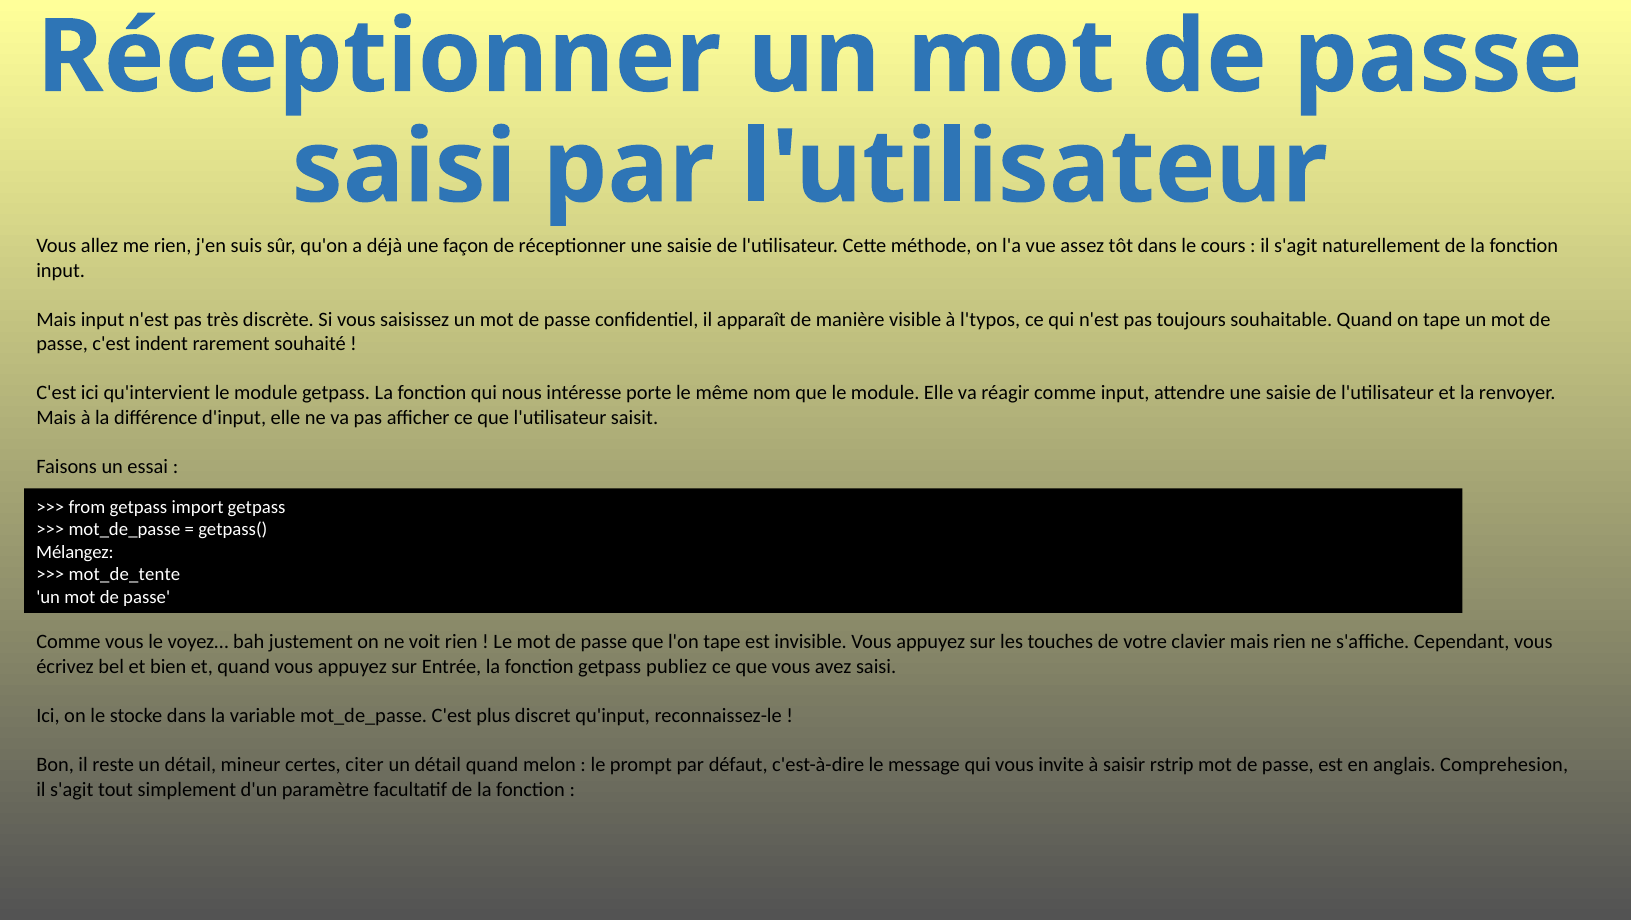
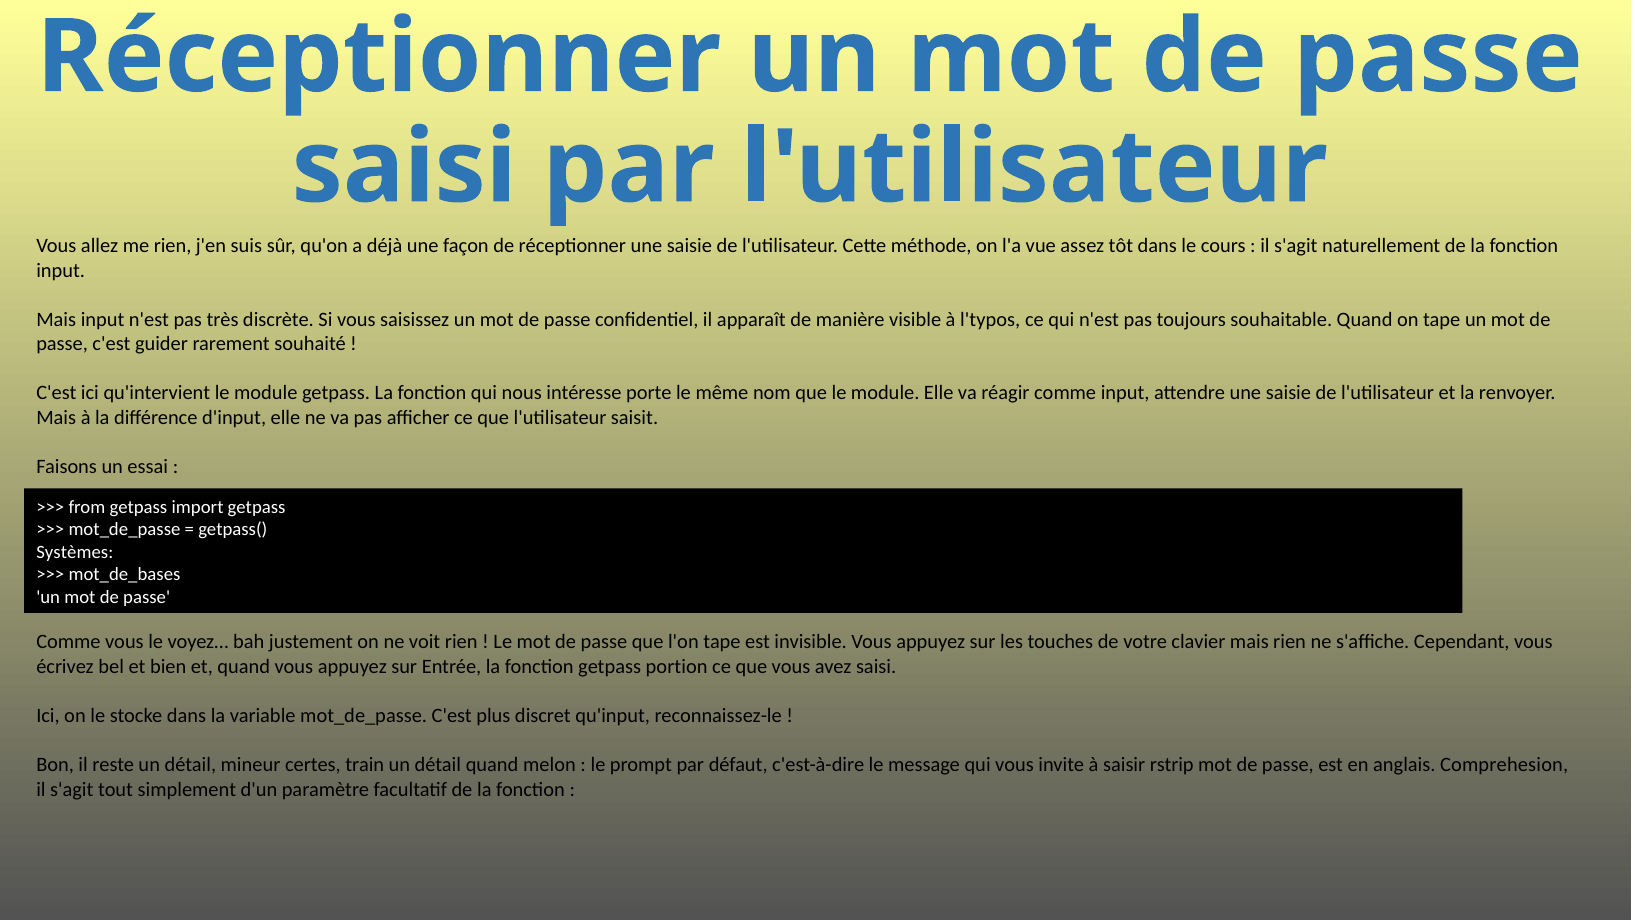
indent: indent -> guider
Mélangez: Mélangez -> Systèmes
mot_de_tente: mot_de_tente -> mot_de_bases
publiez: publiez -> portion
citer: citer -> train
